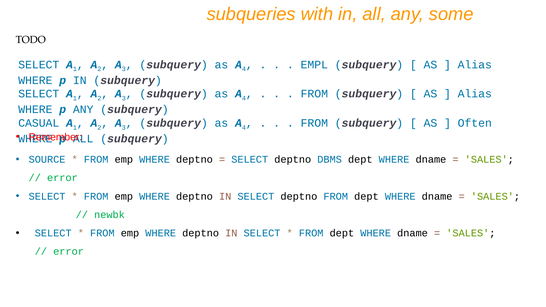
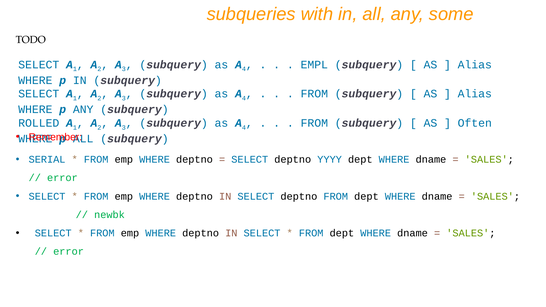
CASUAL: CASUAL -> ROLLED
SOURCE: SOURCE -> SERIAL
DBMS: DBMS -> YYYY
